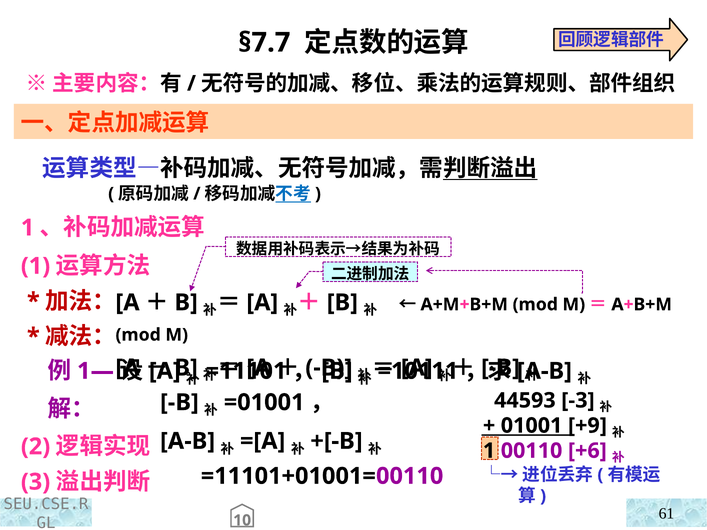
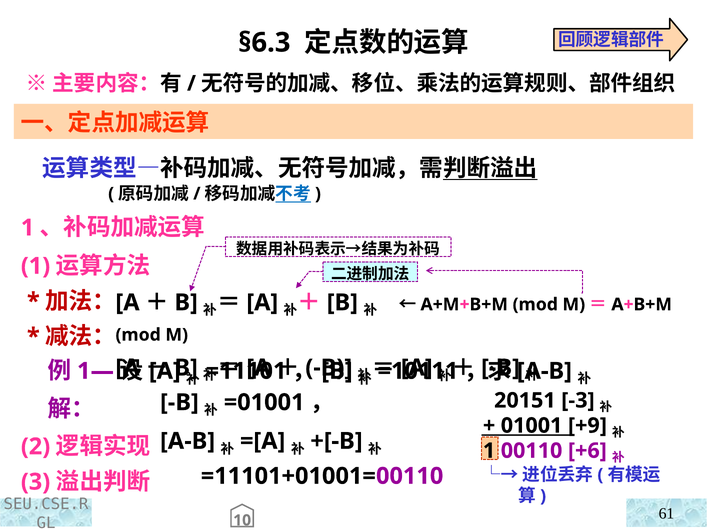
§7.7: §7.7 -> §6.3
44593: 44593 -> 20151
